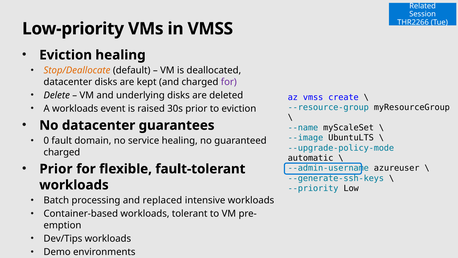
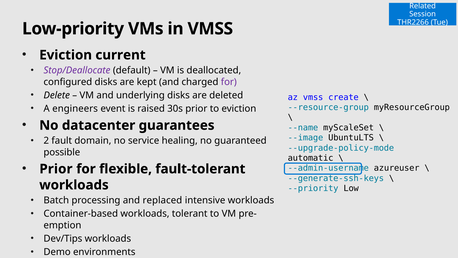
Eviction healing: healing -> current
Stop/Deallocate colour: orange -> purple
datacenter at (68, 82): datacenter -> configured
A workloads: workloads -> engineers
0: 0 -> 2
charged at (62, 152): charged -> possible
